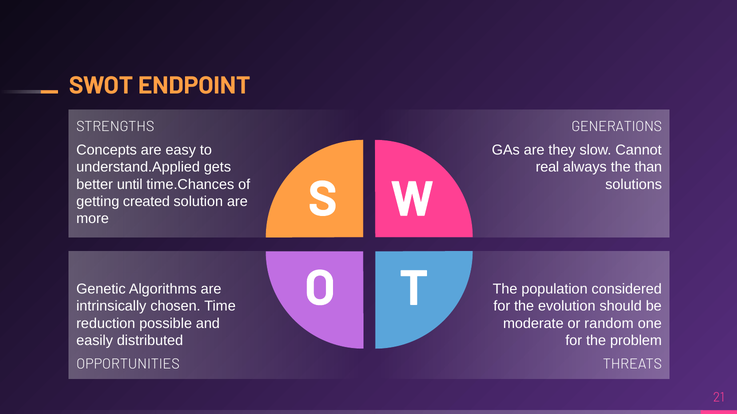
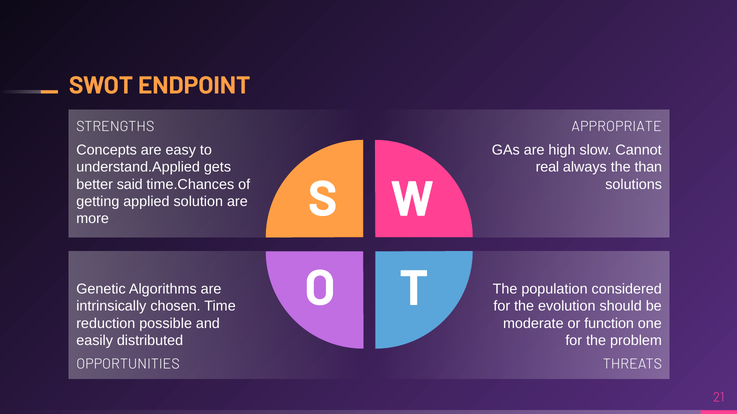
GENERATIONS: GENERATIONS -> APPROPRIATE
they: they -> high
until: until -> said
created: created -> applied
random: random -> function
